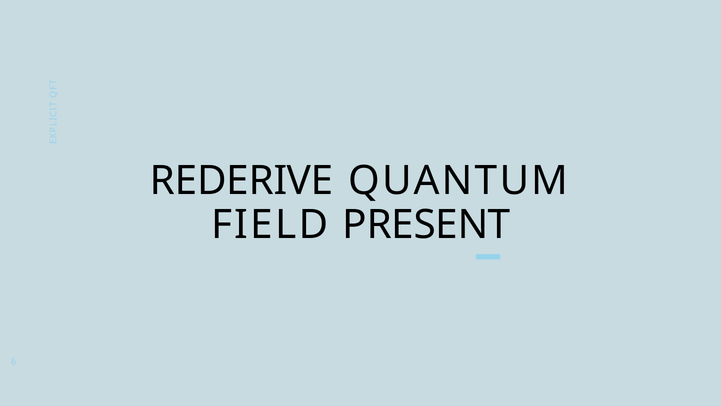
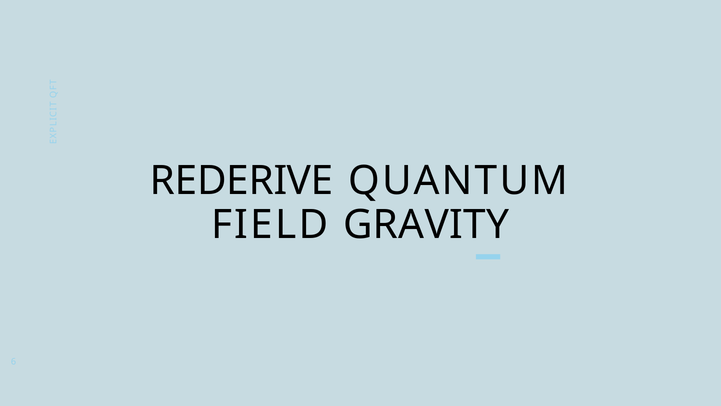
PRESENT: PRESENT -> GRAVITY
